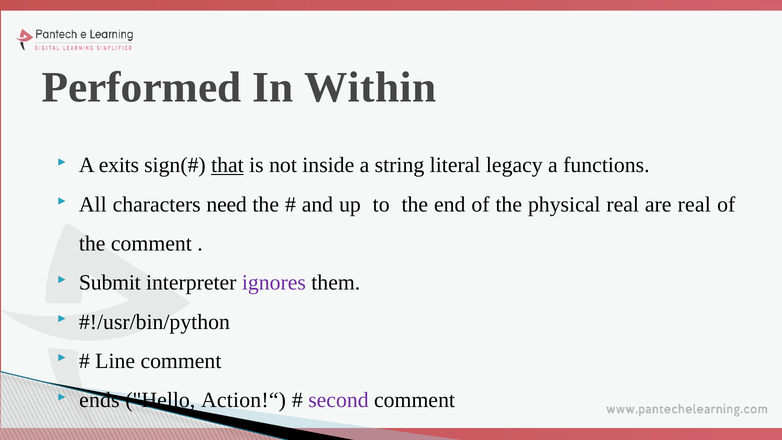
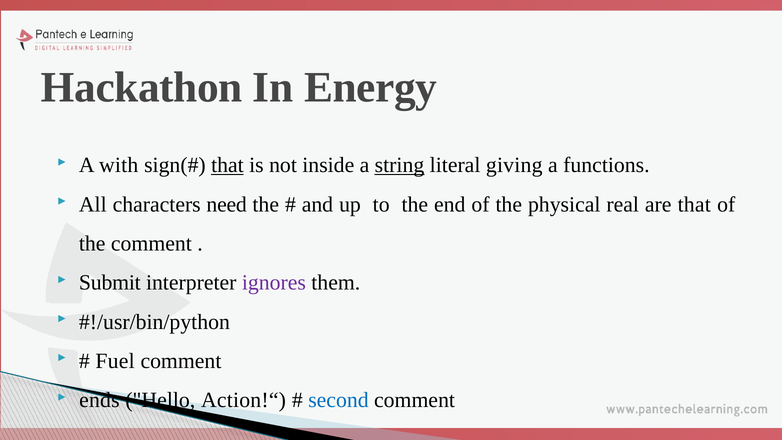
Performed: Performed -> Hackathon
Within: Within -> Energy
exits: exits -> with
string underline: none -> present
legacy: legacy -> giving
are real: real -> that
Line: Line -> Fuel
second colour: purple -> blue
